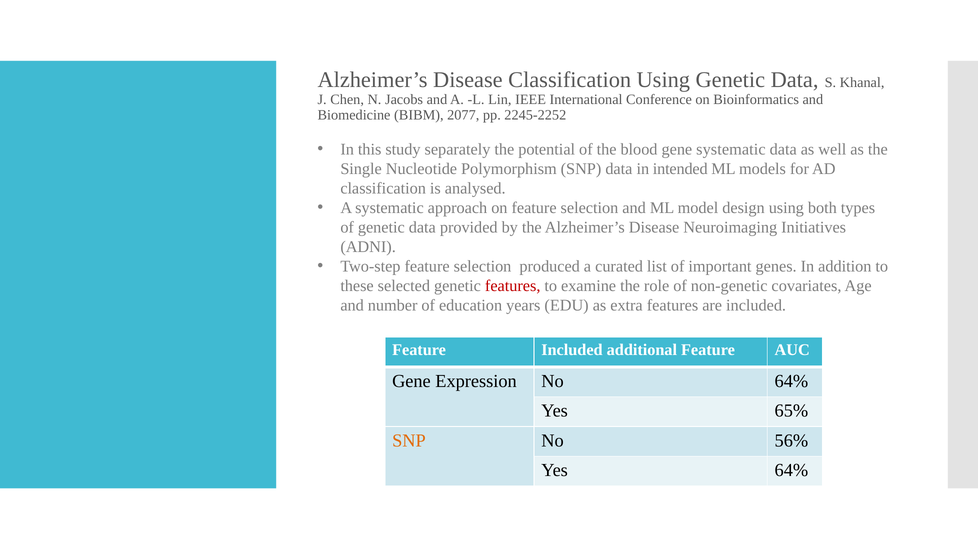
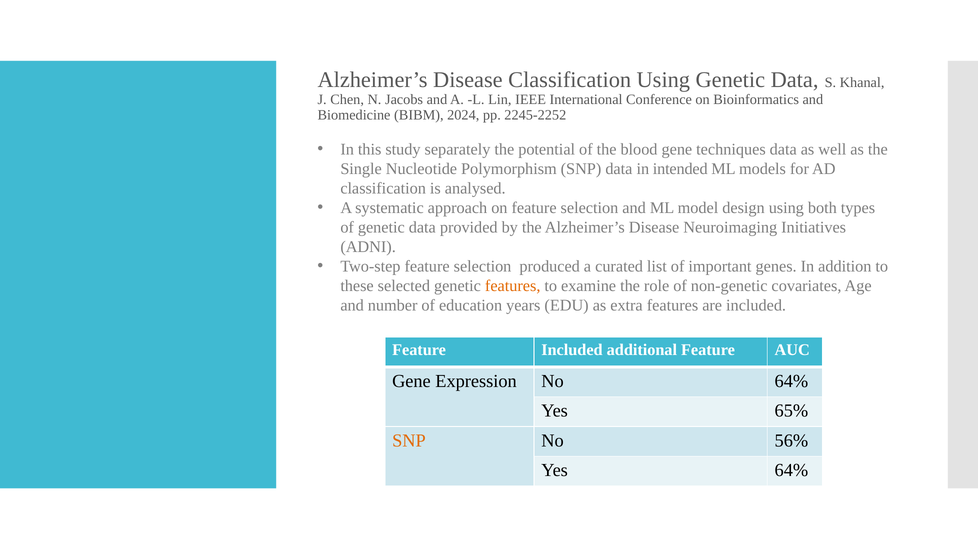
2077: 2077 -> 2024
gene systematic: systematic -> techniques
features at (513, 286) colour: red -> orange
